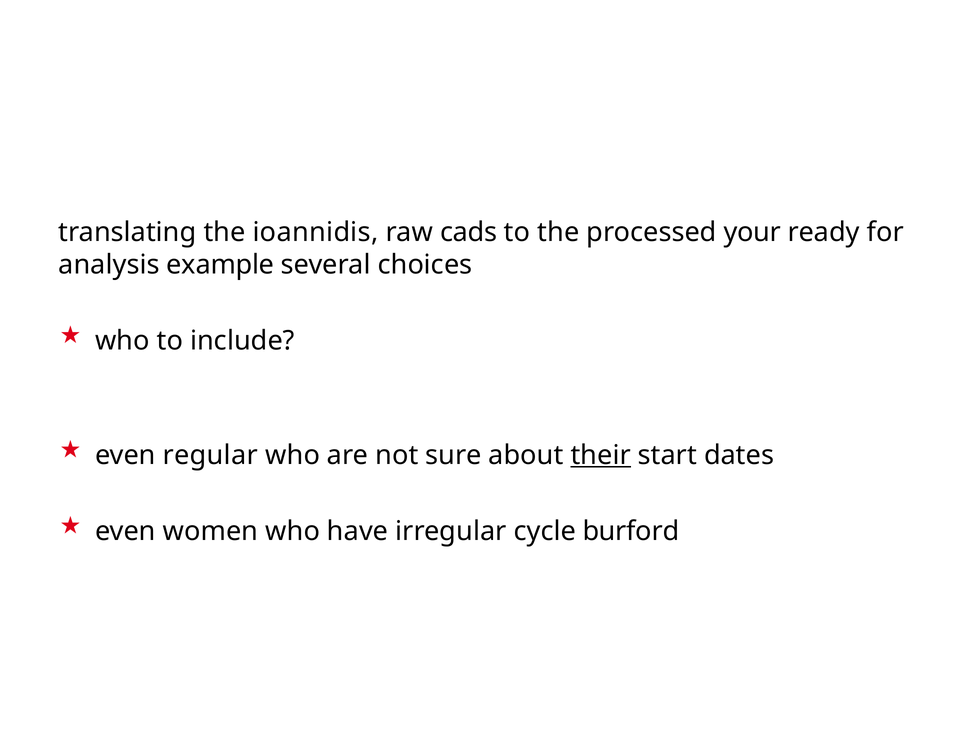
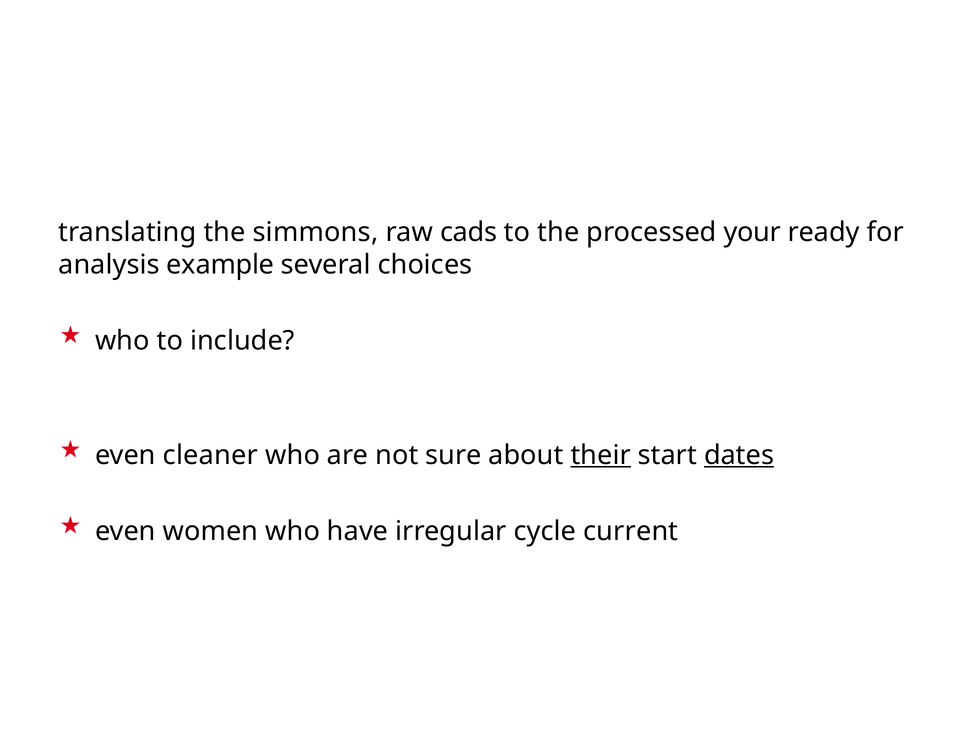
ioannidis: ioannidis -> simmons
regular: regular -> cleaner
dates underline: none -> present
burford: burford -> current
